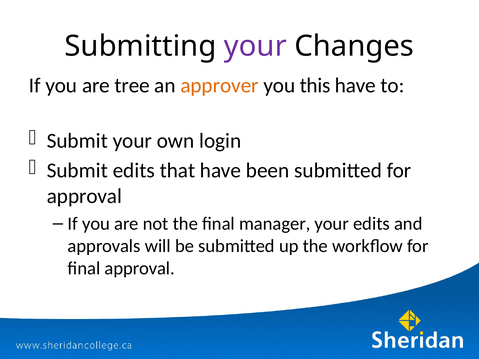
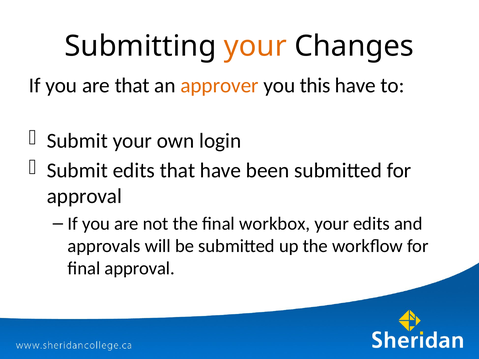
your at (255, 46) colour: purple -> orange
are tree: tree -> that
manager: manager -> workbox
